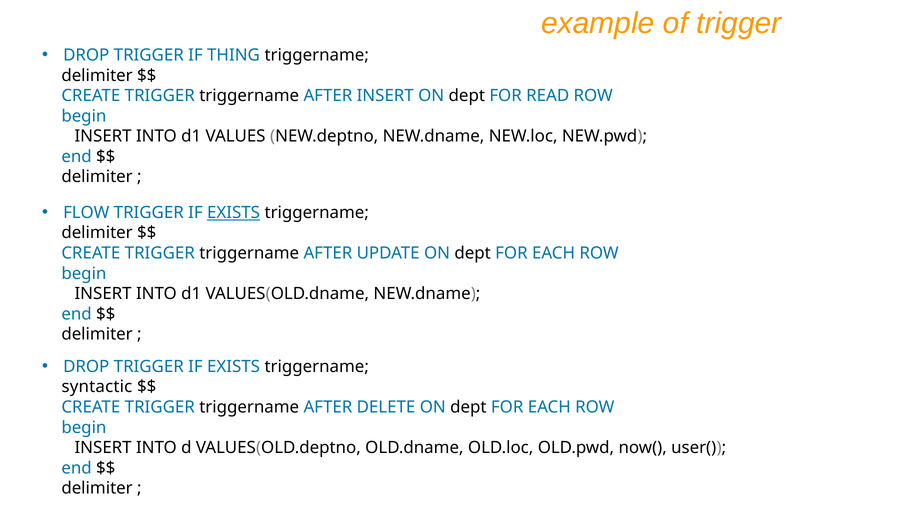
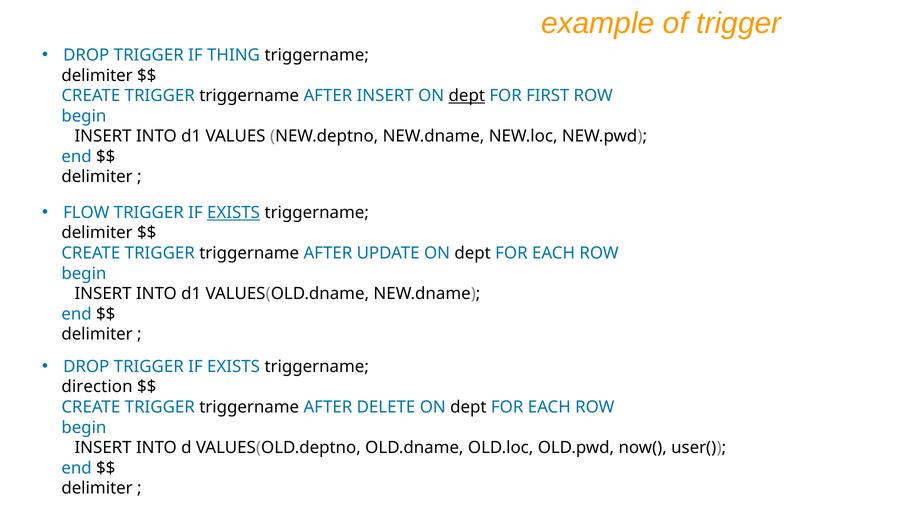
dept at (467, 96) underline: none -> present
READ: READ -> FIRST
syntactic: syntactic -> direction
